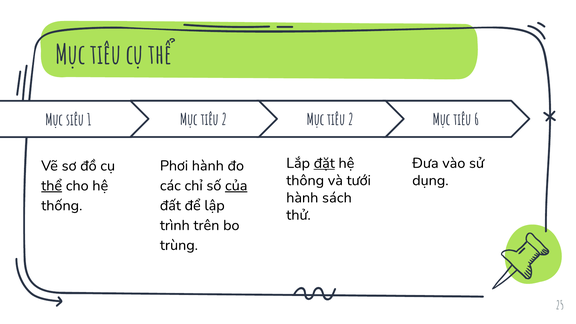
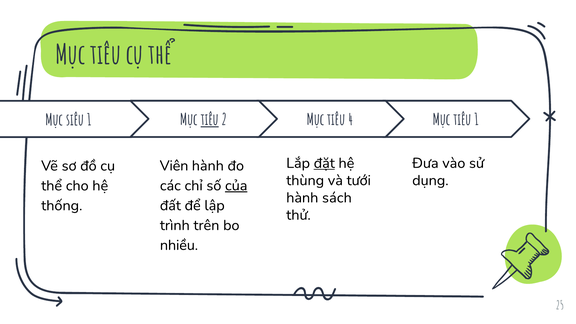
tiêu at (210, 120) underline: none -> present
2 at (351, 120): 2 -> 4
tiêu 6: 6 -> 1
Phơi: Phơi -> Viên
thông: thông -> thùng
thể at (52, 186) underline: present -> none
trùng: trùng -> nhiều
